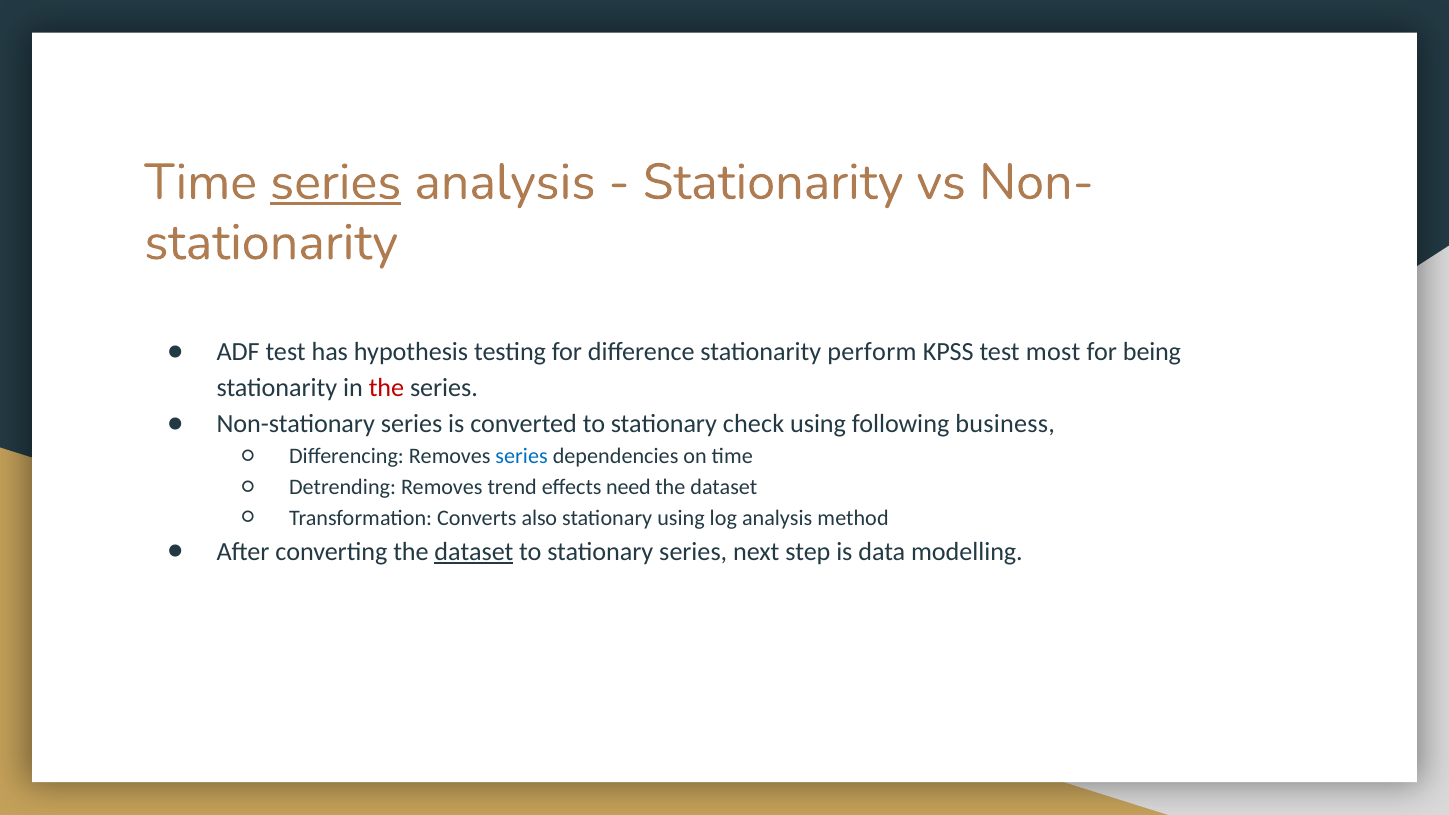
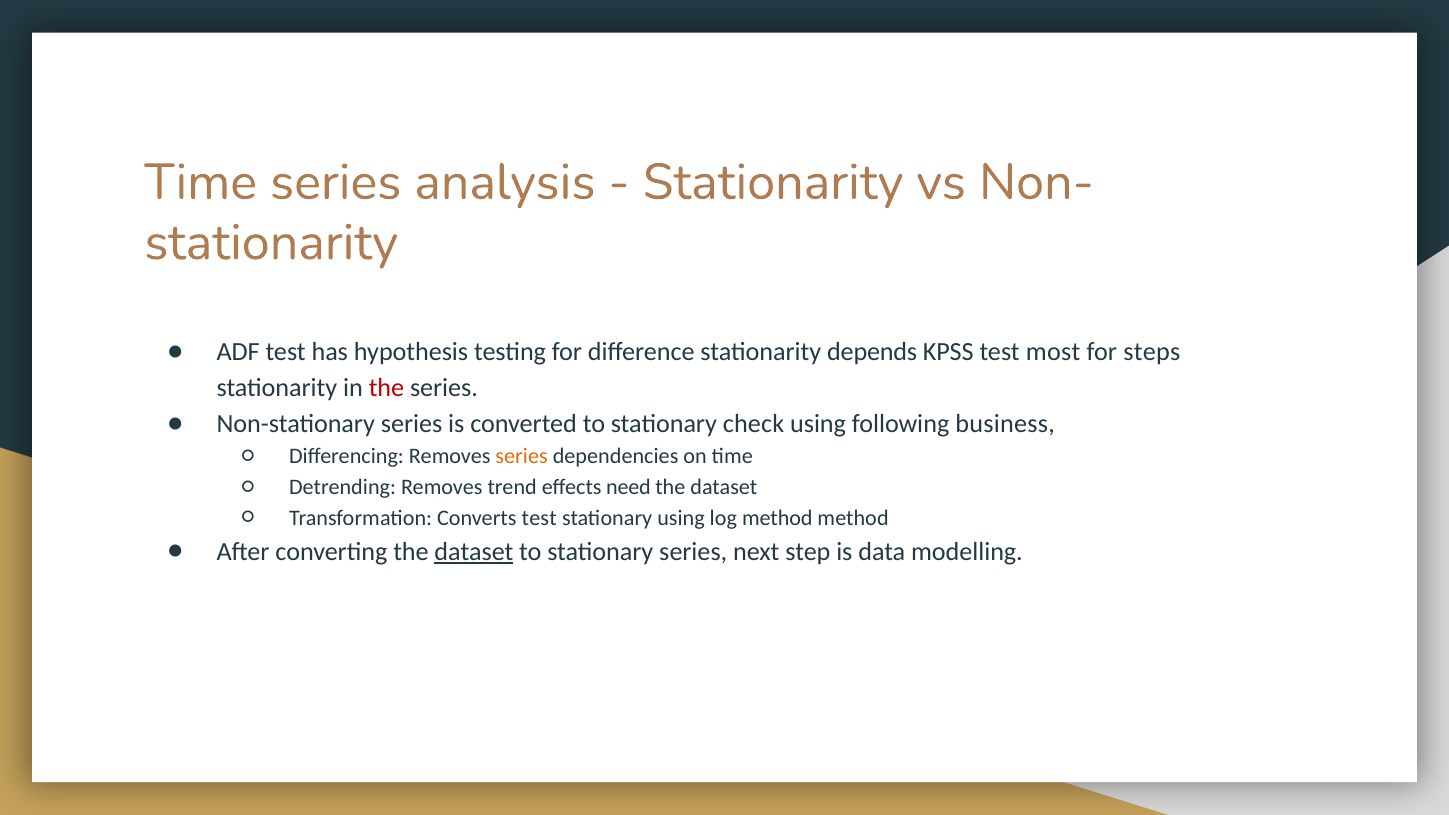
series at (336, 182) underline: present -> none
perform: perform -> depends
being: being -> steps
series at (522, 457) colour: blue -> orange
Converts also: also -> test
log analysis: analysis -> method
